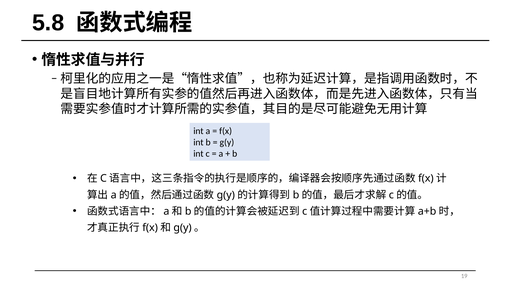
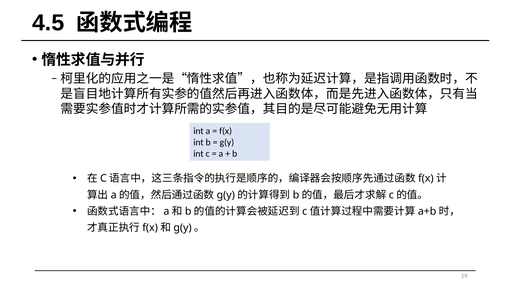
5.8: 5.8 -> 4.5
